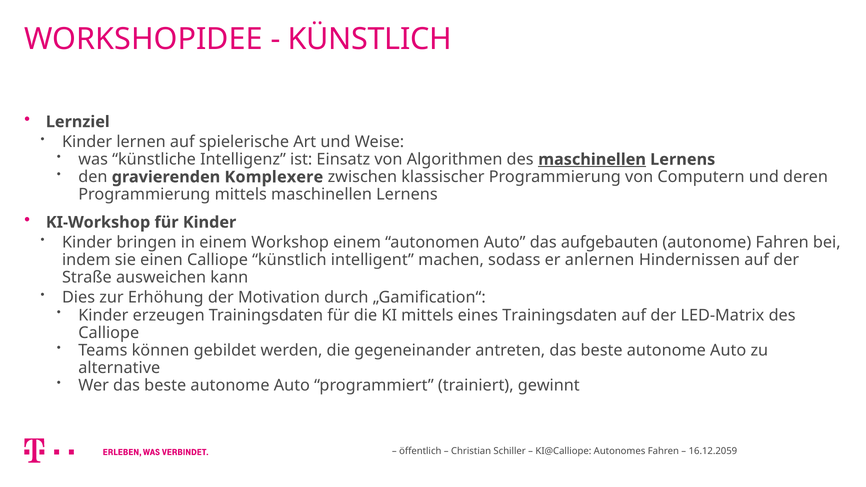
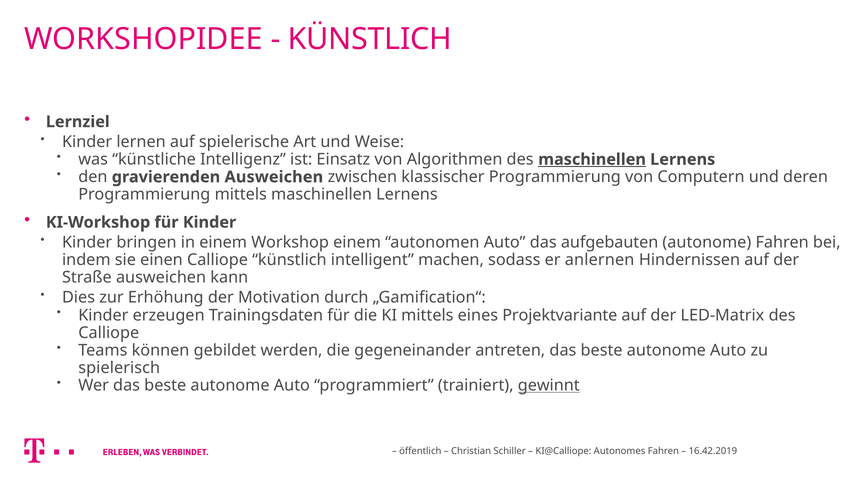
gravierenden Komplexere: Komplexere -> Ausweichen
eines Trainingsdaten: Trainingsdaten -> Projektvariante
alternative: alternative -> spielerisch
gewinnt underline: none -> present
16.12.2059: 16.12.2059 -> 16.42.2019
